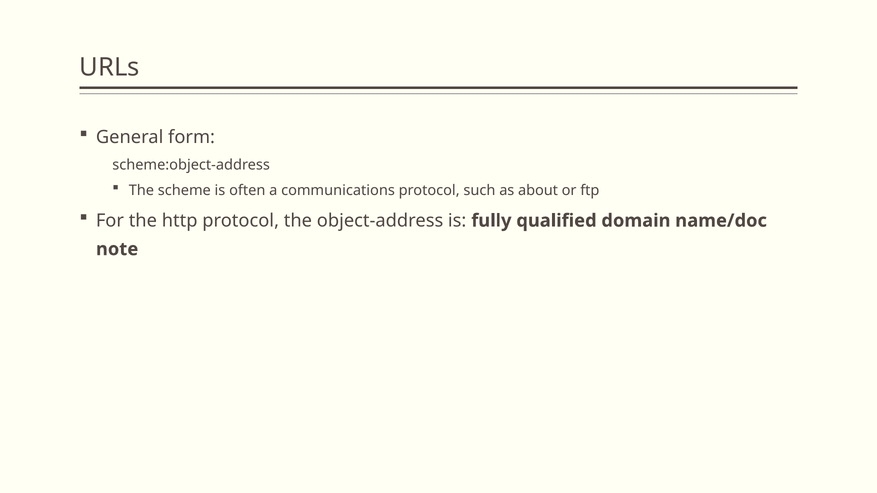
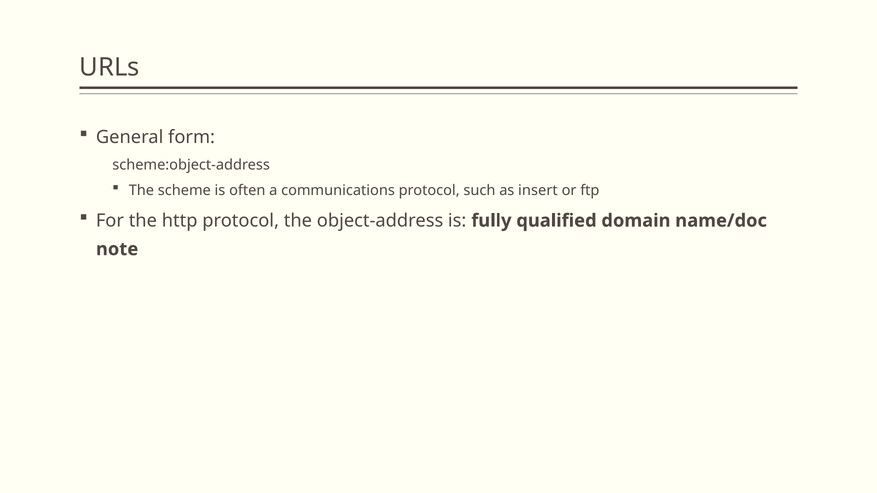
about: about -> insert
